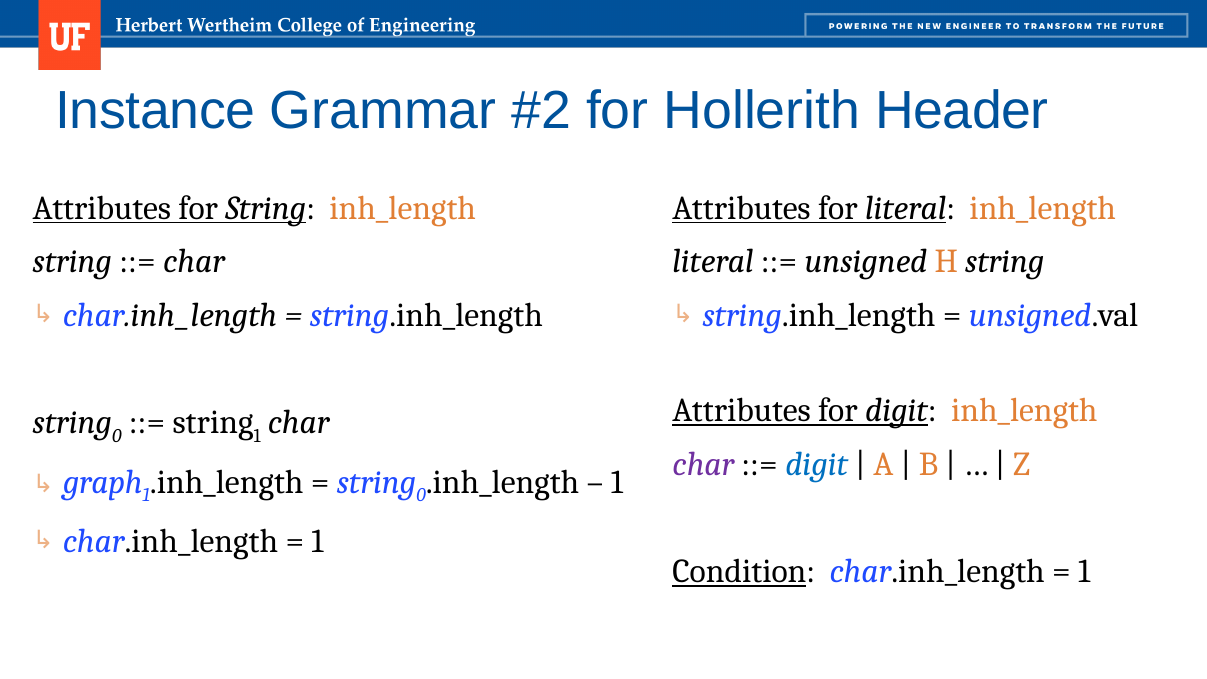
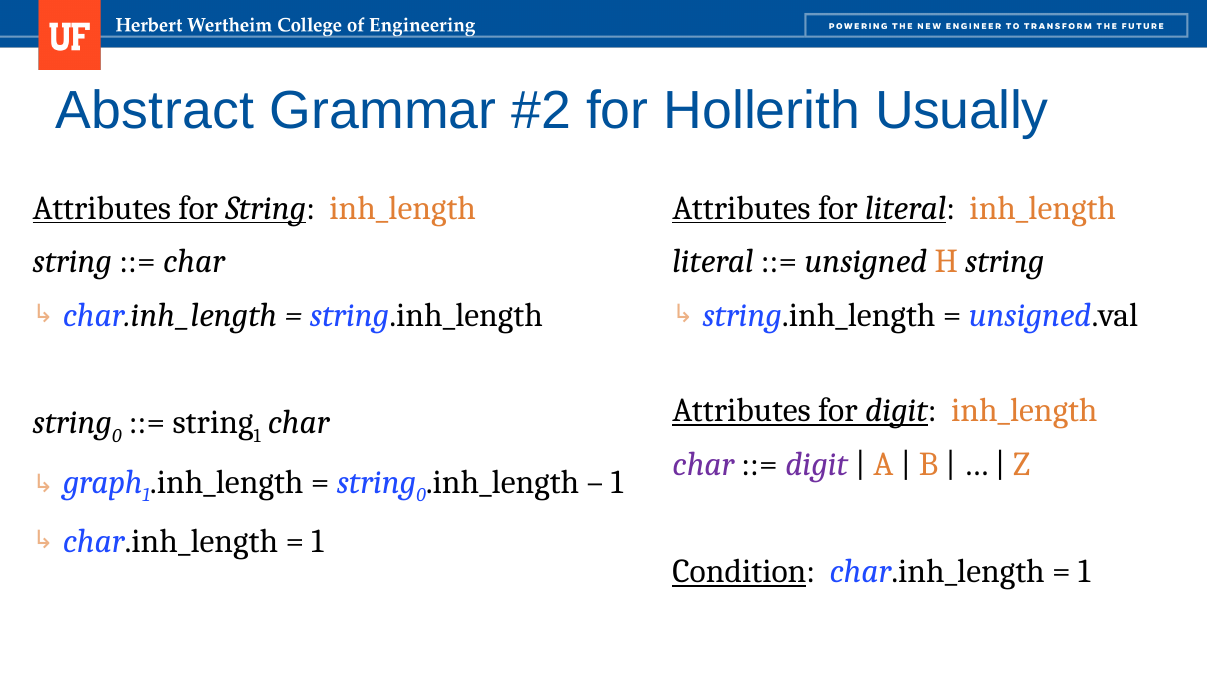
Instance: Instance -> Abstract
Header: Header -> Usually
digit at (817, 464) colour: blue -> purple
